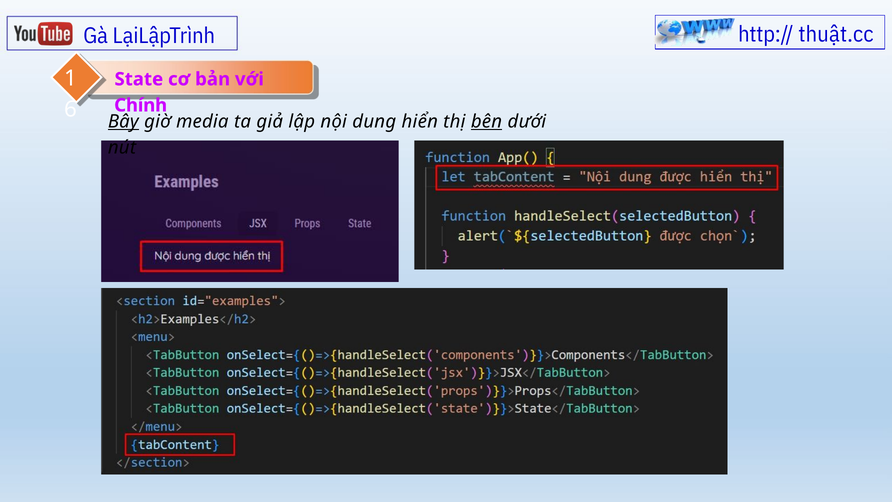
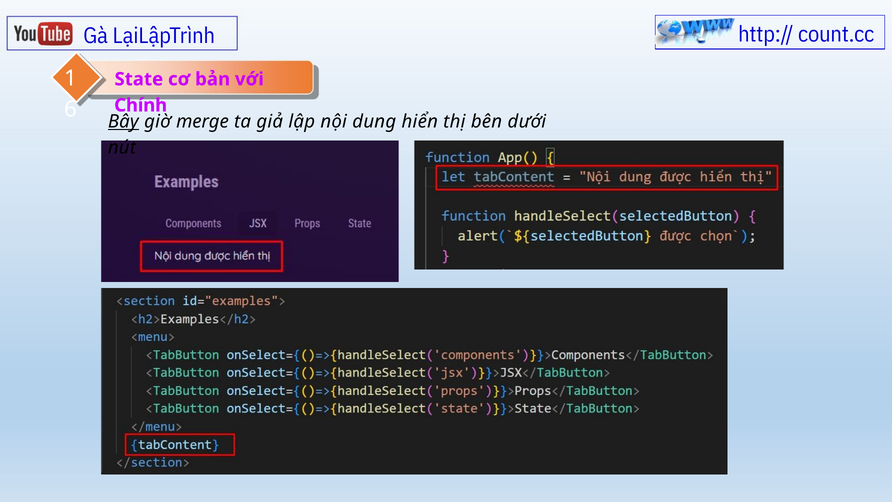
thuật.cc: thuật.cc -> count.cc
media: media -> merge
bên underline: present -> none
